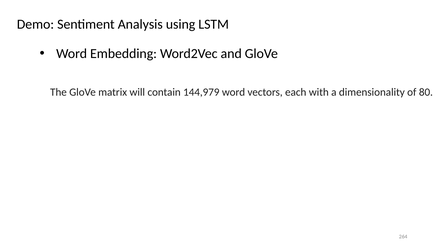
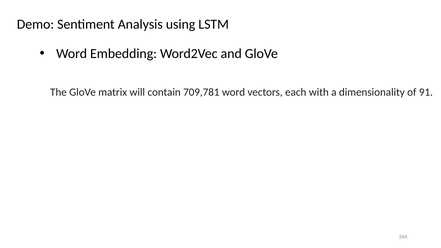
144,979: 144,979 -> 709,781
80: 80 -> 91
